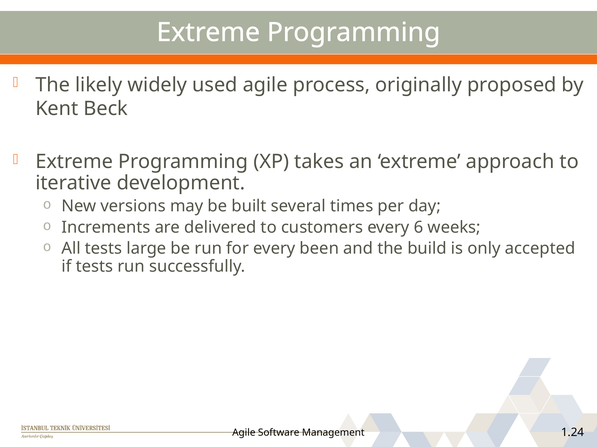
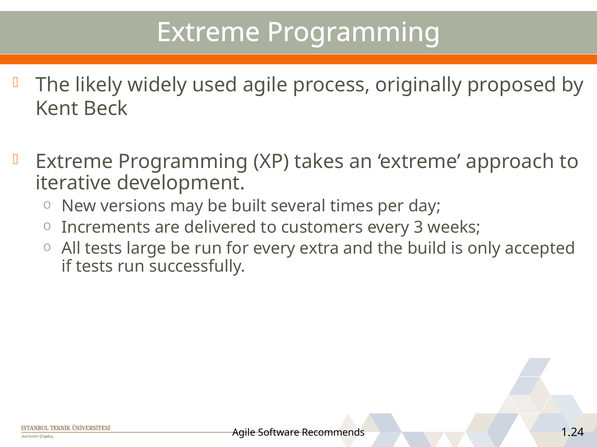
6: 6 -> 3
been: been -> extra
Management: Management -> Recommends
